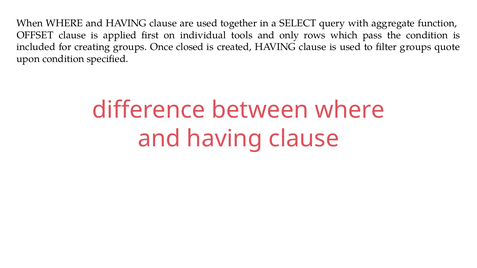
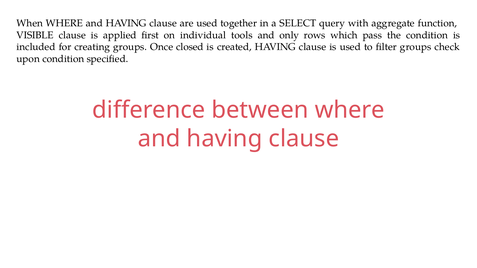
OFFSET: OFFSET -> VISIBLE
quote: quote -> check
